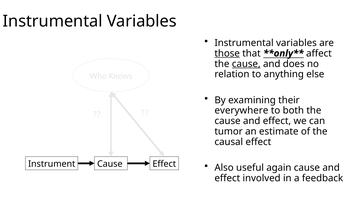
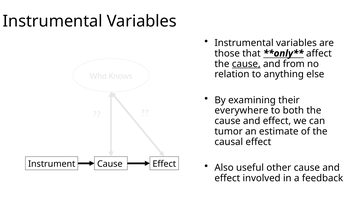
those underline: present -> none
does: does -> from
again: again -> other
